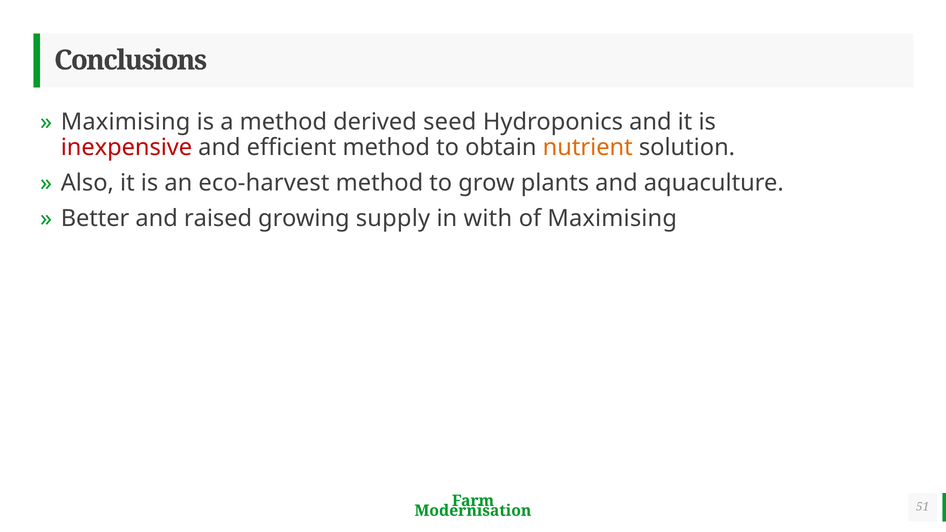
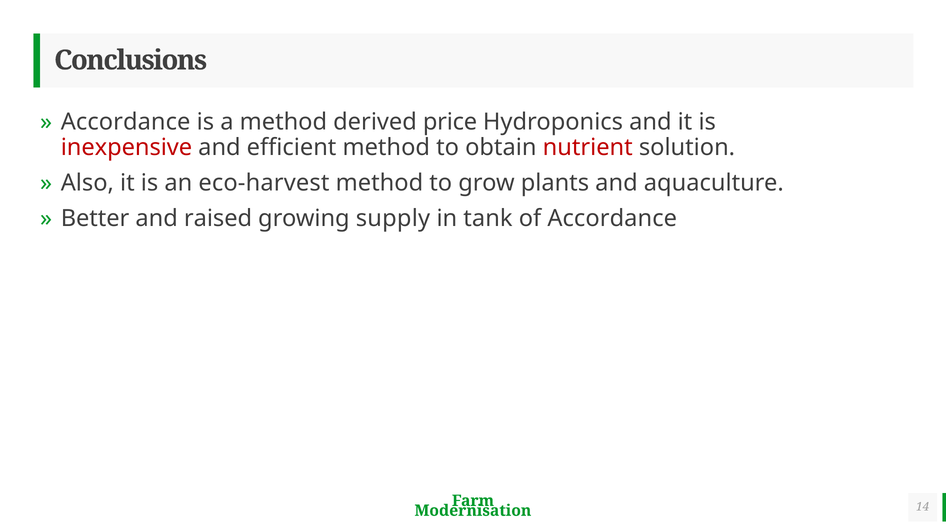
Maximising at (126, 122): Maximising -> Accordance
seed: seed -> price
nutrient colour: orange -> red
with: with -> tank
of Maximising: Maximising -> Accordance
51: 51 -> 14
